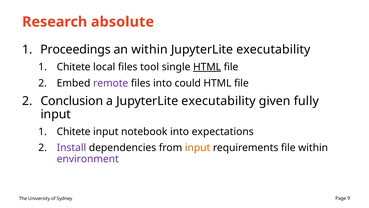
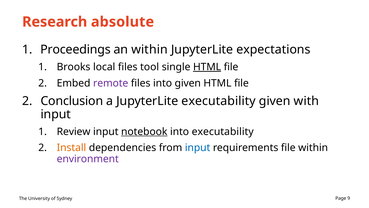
executability at (273, 50): executability -> expectations
Chitete at (74, 67): Chitete -> Brooks
into could: could -> given
fully: fully -> with
Chitete at (74, 131): Chitete -> Review
notebook underline: none -> present
into expectations: expectations -> executability
Install colour: purple -> orange
input at (198, 148) colour: orange -> blue
